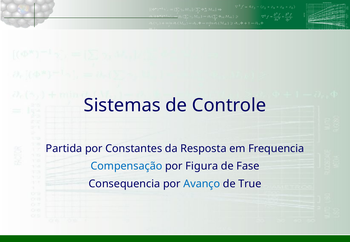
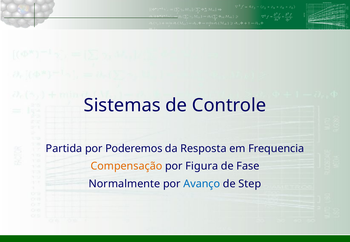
Constantes: Constantes -> Poderemos
Compensação colour: blue -> orange
Consequencia: Consequencia -> Normalmente
True: True -> Step
